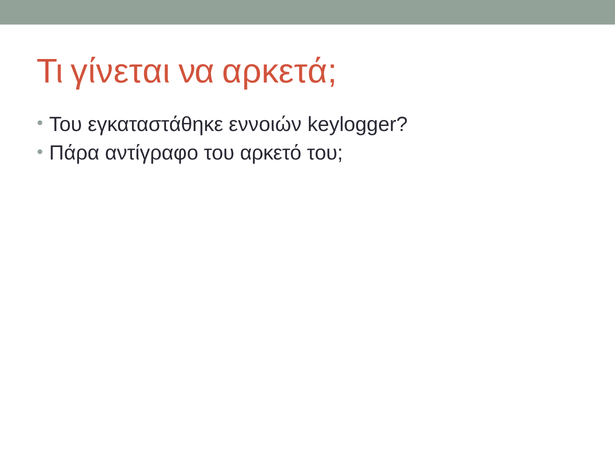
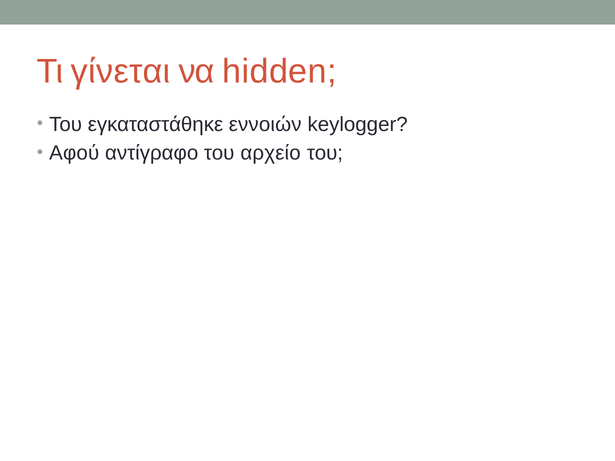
αρκετά: αρκετά -> hidden
Πάρα: Πάρα -> Αφού
αρκετό: αρκετό -> αρχείο
